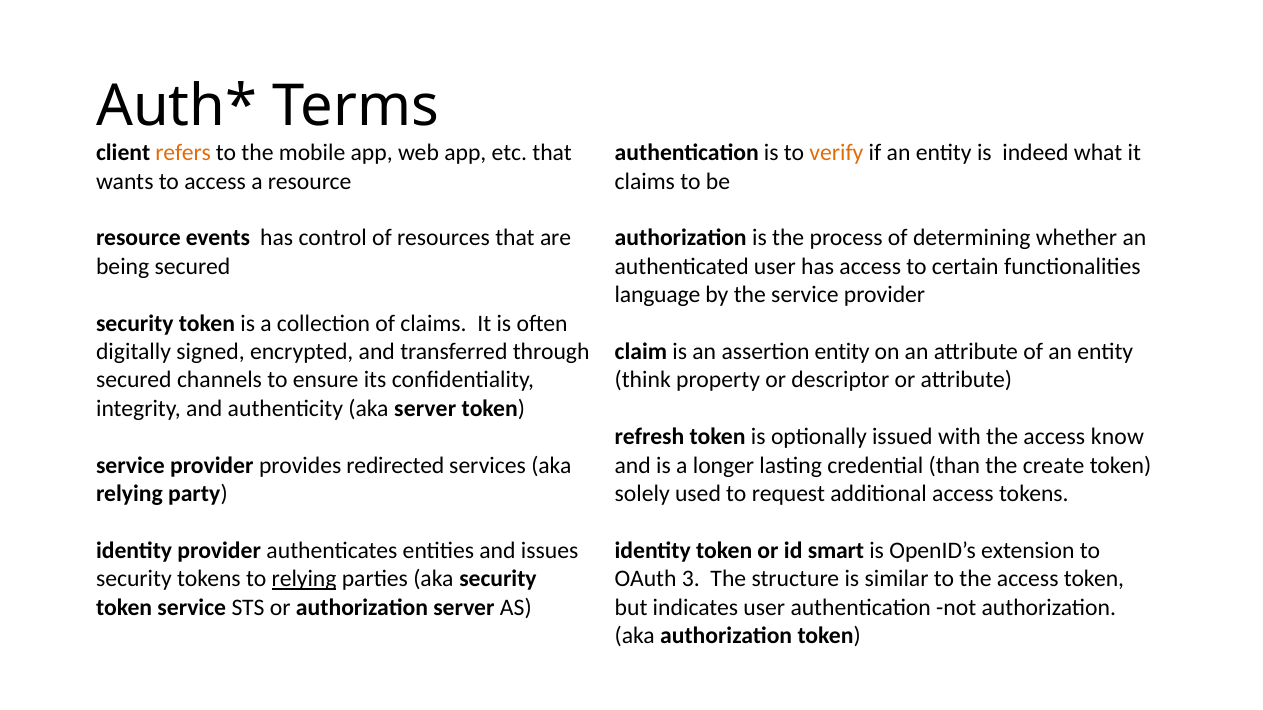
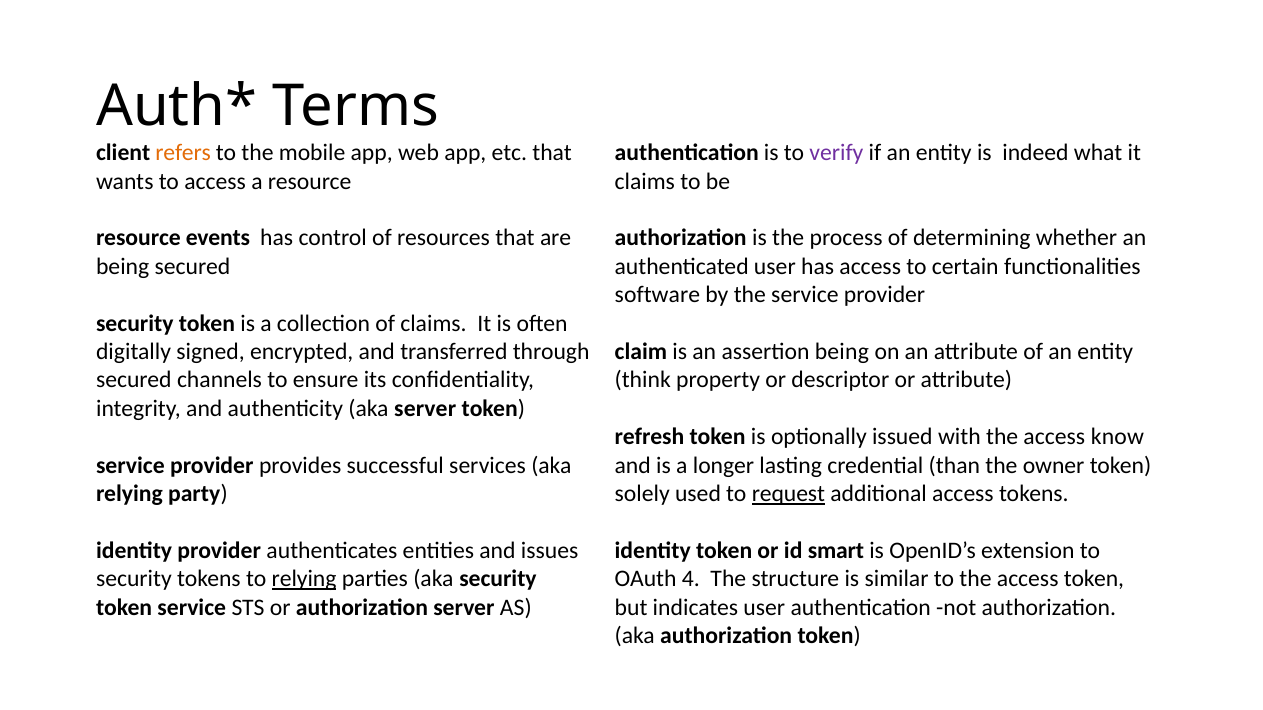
verify colour: orange -> purple
language: language -> software
assertion entity: entity -> being
redirected: redirected -> successful
create: create -> owner
request underline: none -> present
3: 3 -> 4
